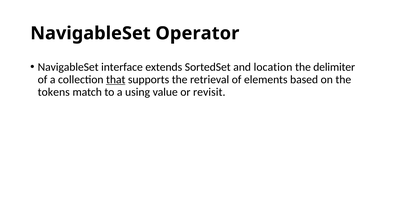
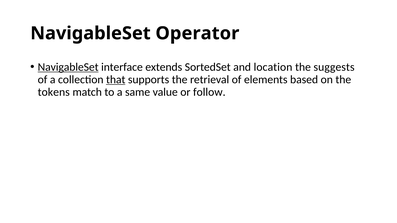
NavigableSet at (68, 67) underline: none -> present
delimiter: delimiter -> suggests
using: using -> same
revisit: revisit -> follow
